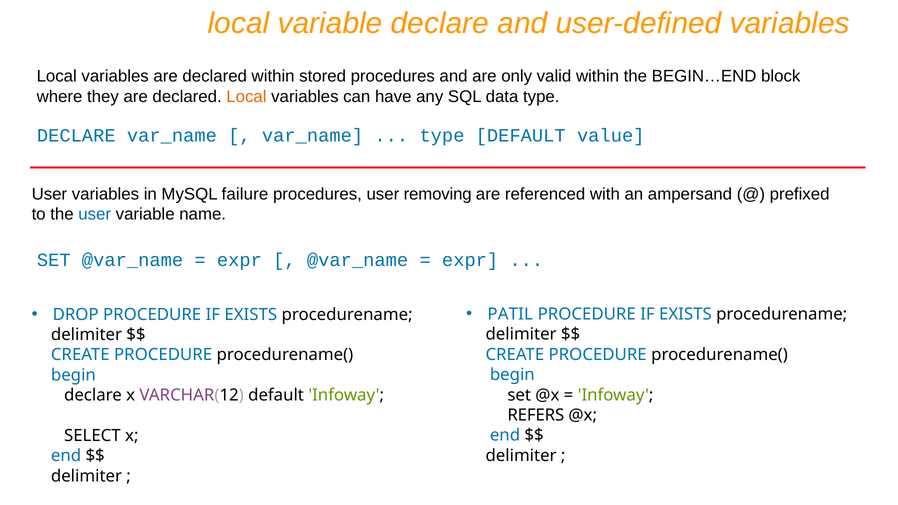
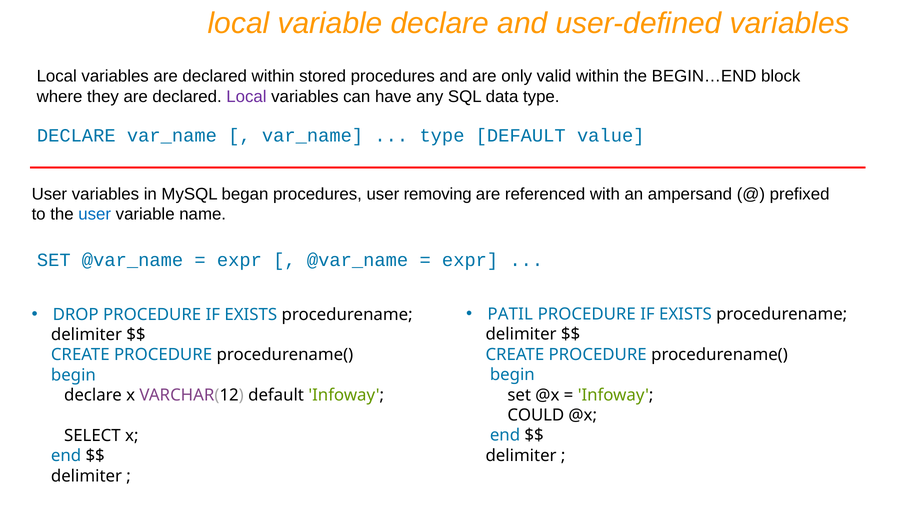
Local at (246, 97) colour: orange -> purple
failure: failure -> began
REFERS: REFERS -> COULD
